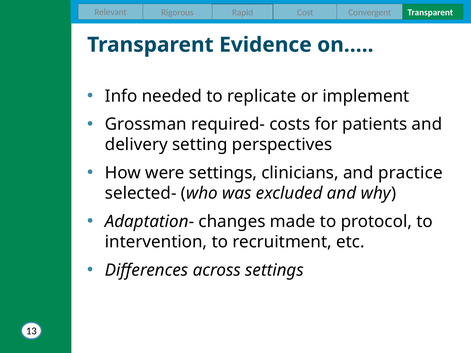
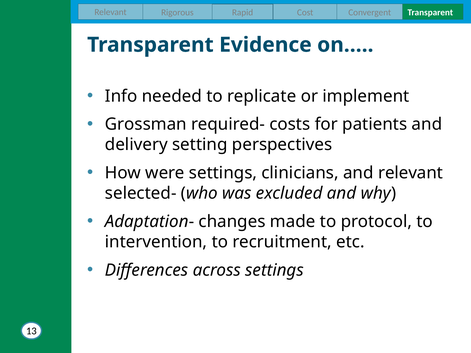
and practice: practice -> relevant
